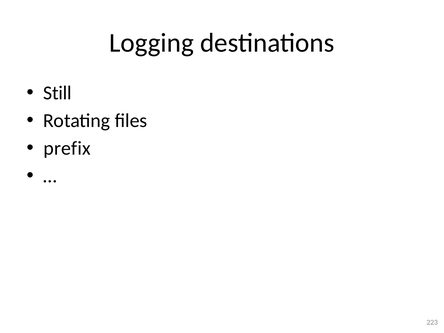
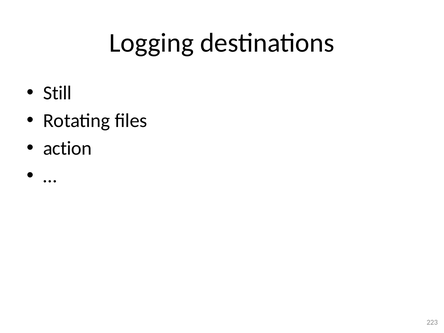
prefix: prefix -> action
